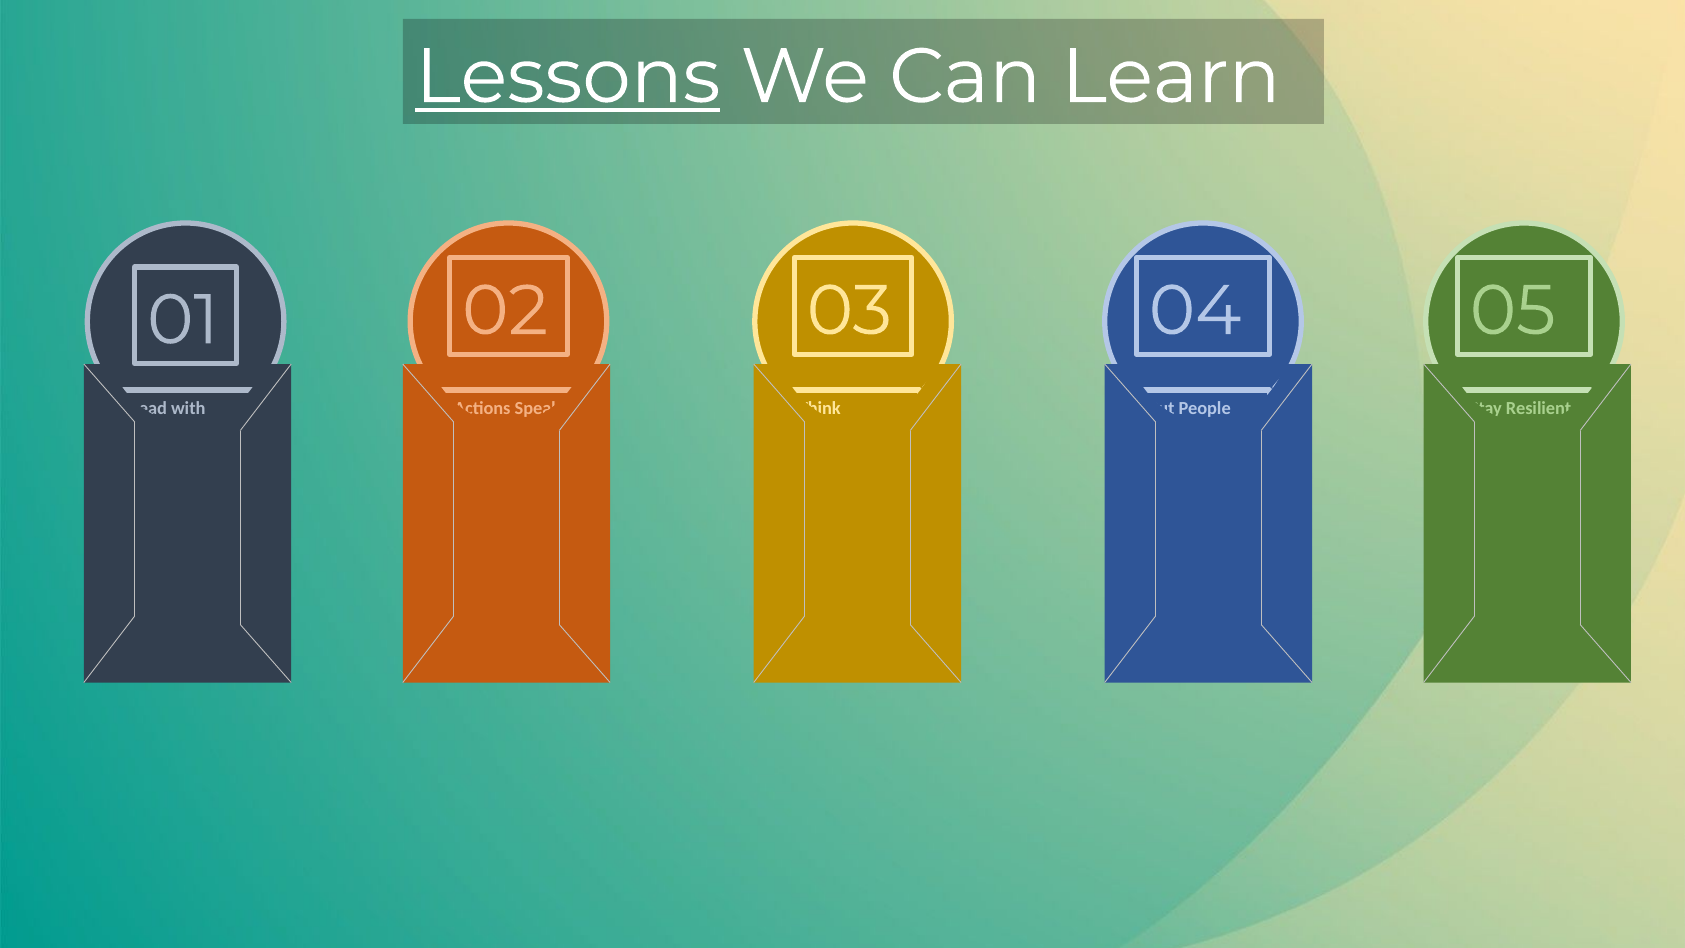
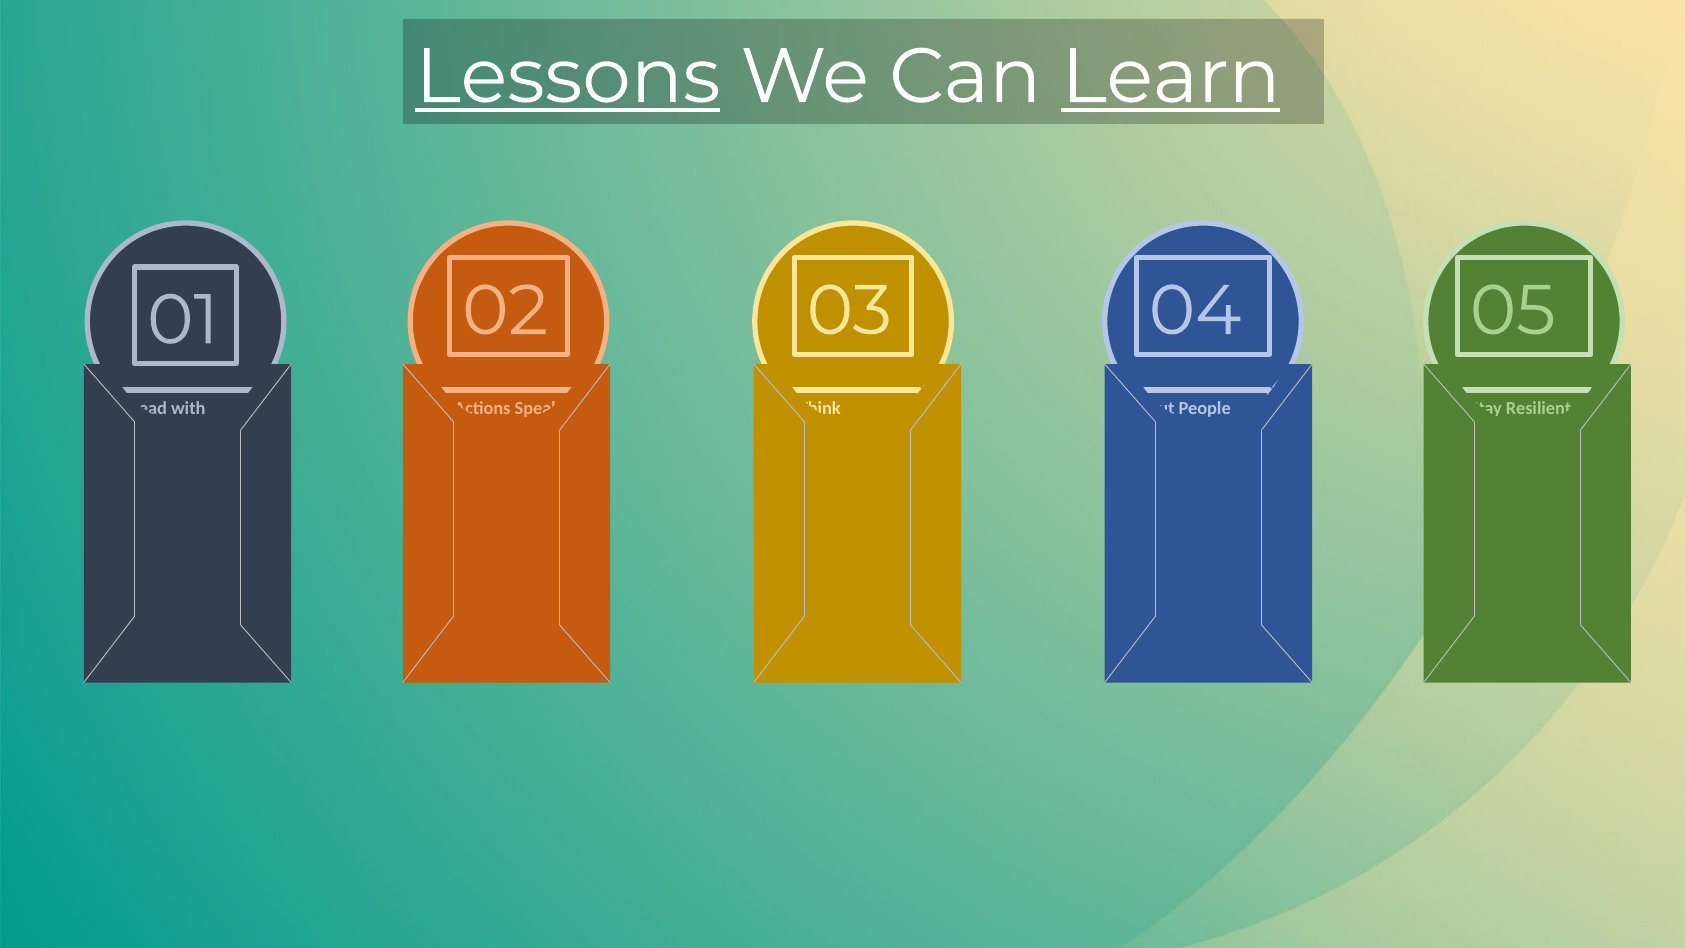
Learn underline: none -> present
